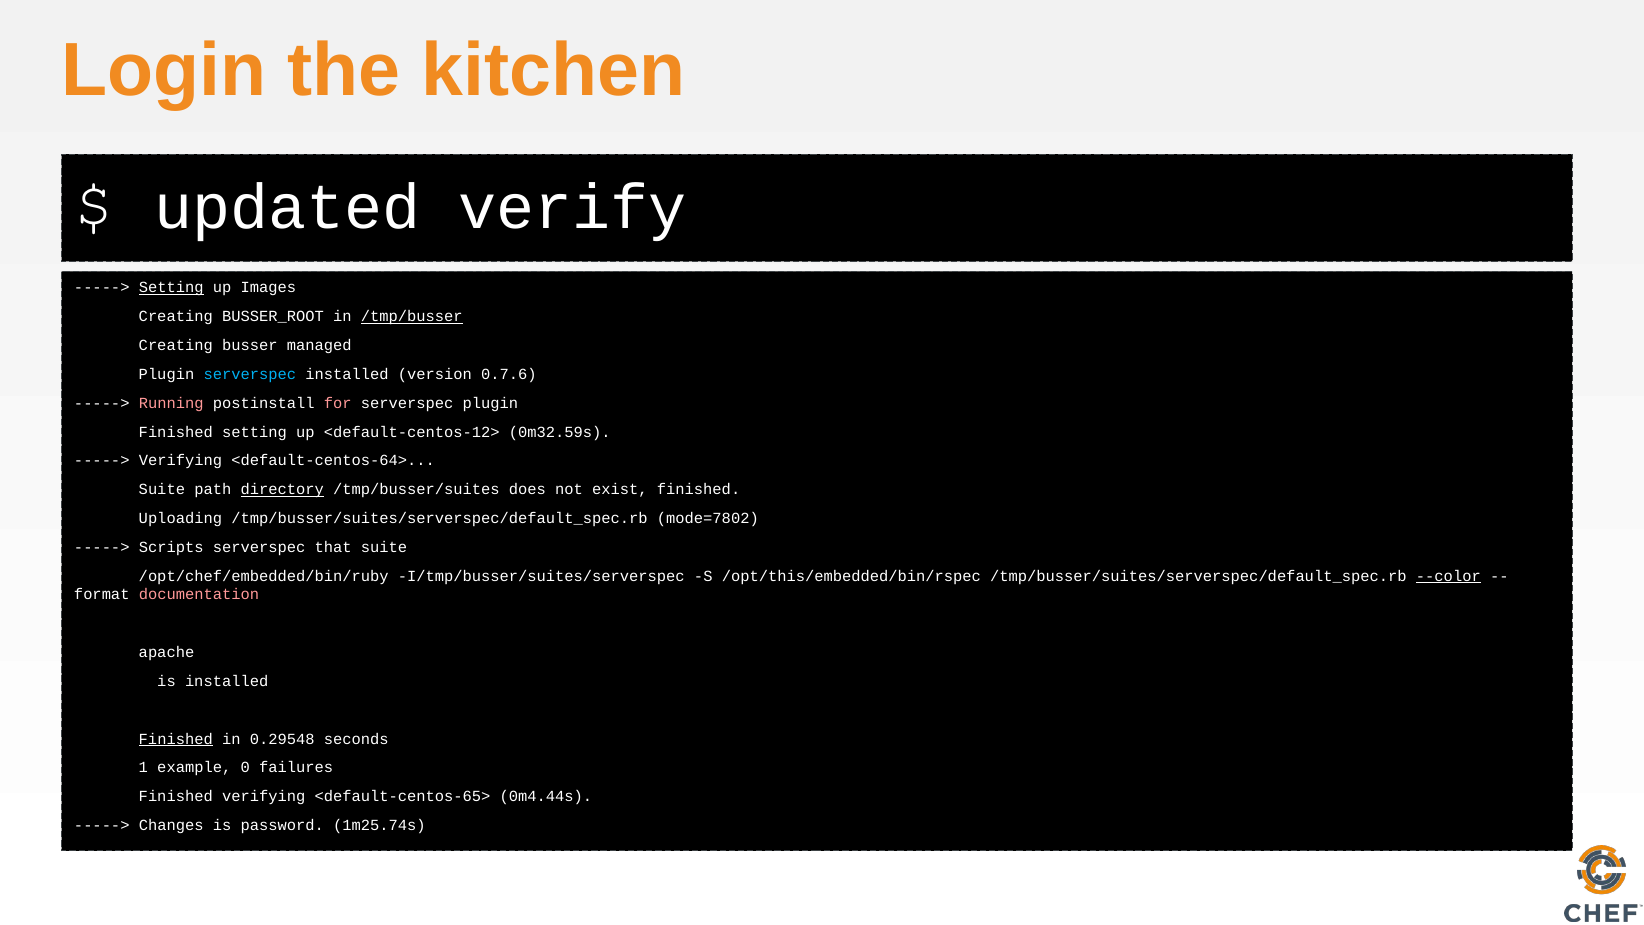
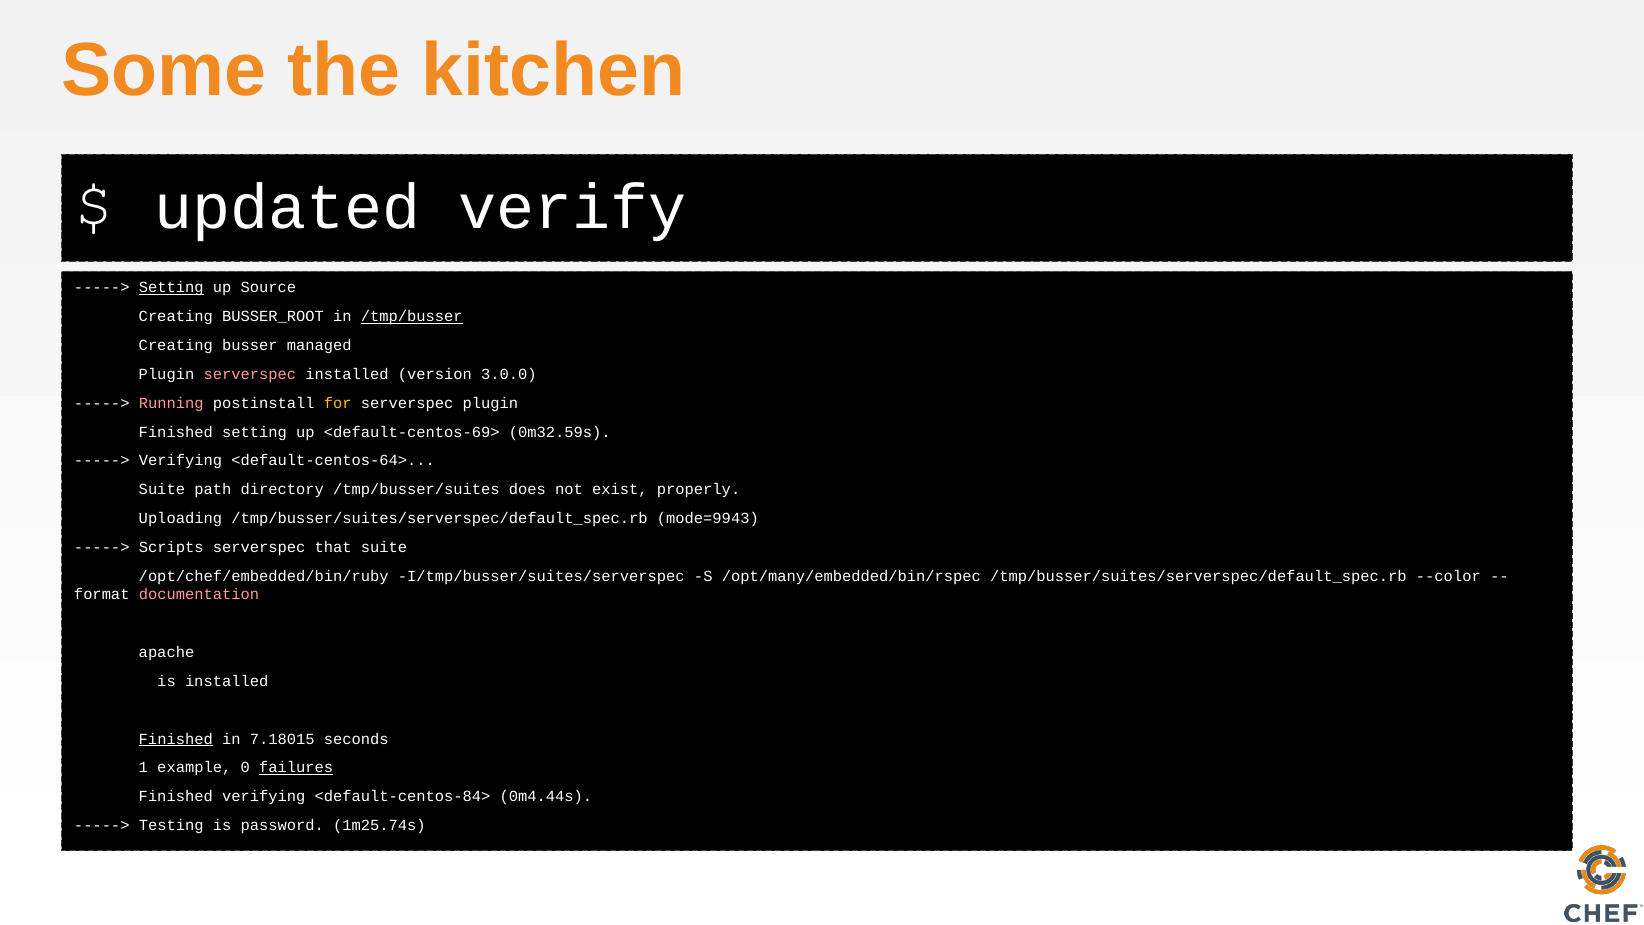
Login: Login -> Some
Images: Images -> Source
serverspec at (250, 374) colour: light blue -> pink
0.7.6: 0.7.6 -> 3.0.0
for colour: pink -> yellow
<default-centos-12>: <default-centos-12> -> <default-centos-69>
directory underline: present -> none
exist finished: finished -> properly
mode=7802: mode=7802 -> mode=9943
/opt/this/embedded/bin/rspec: /opt/this/embedded/bin/rspec -> /opt/many/embedded/bin/rspec
--color underline: present -> none
0.29548: 0.29548 -> 7.18015
failures underline: none -> present
<default-centos-65>: <default-centos-65> -> <default-centos-84>
Changes: Changes -> Testing
